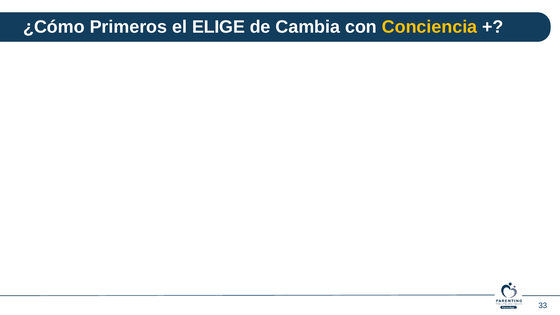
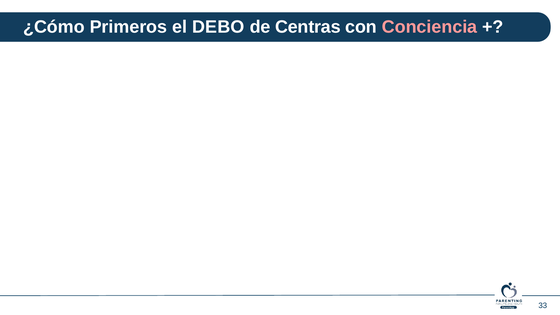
ELIGE: ELIGE -> DEBO
Cambia: Cambia -> Centras
Conciencia colour: yellow -> pink
